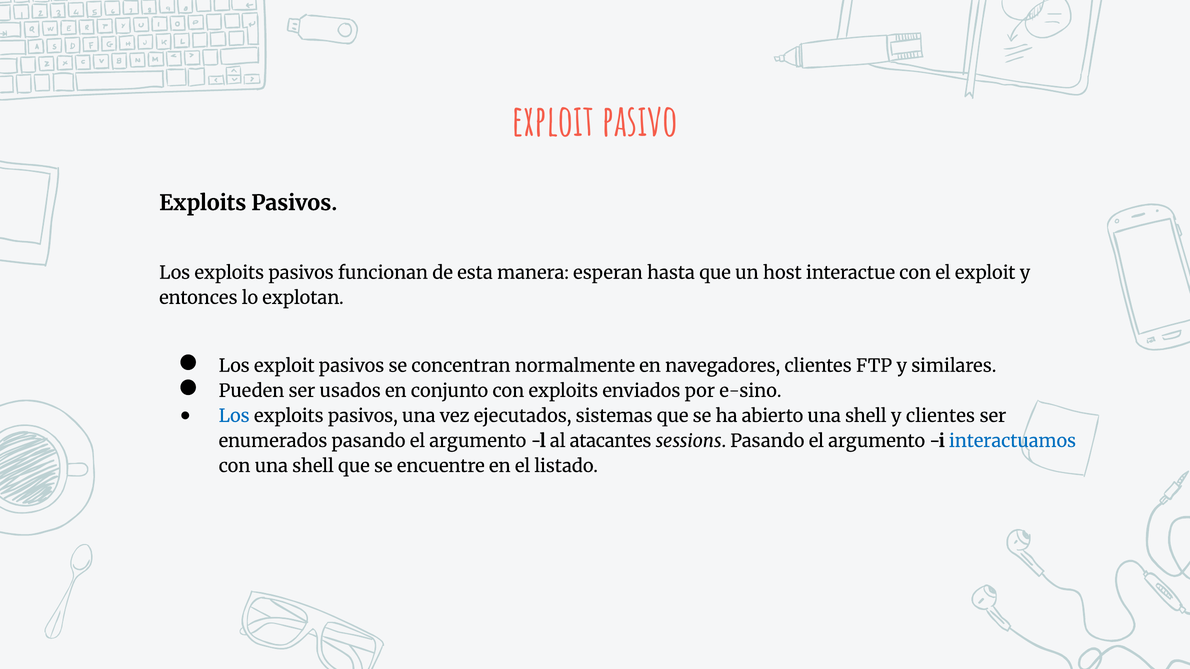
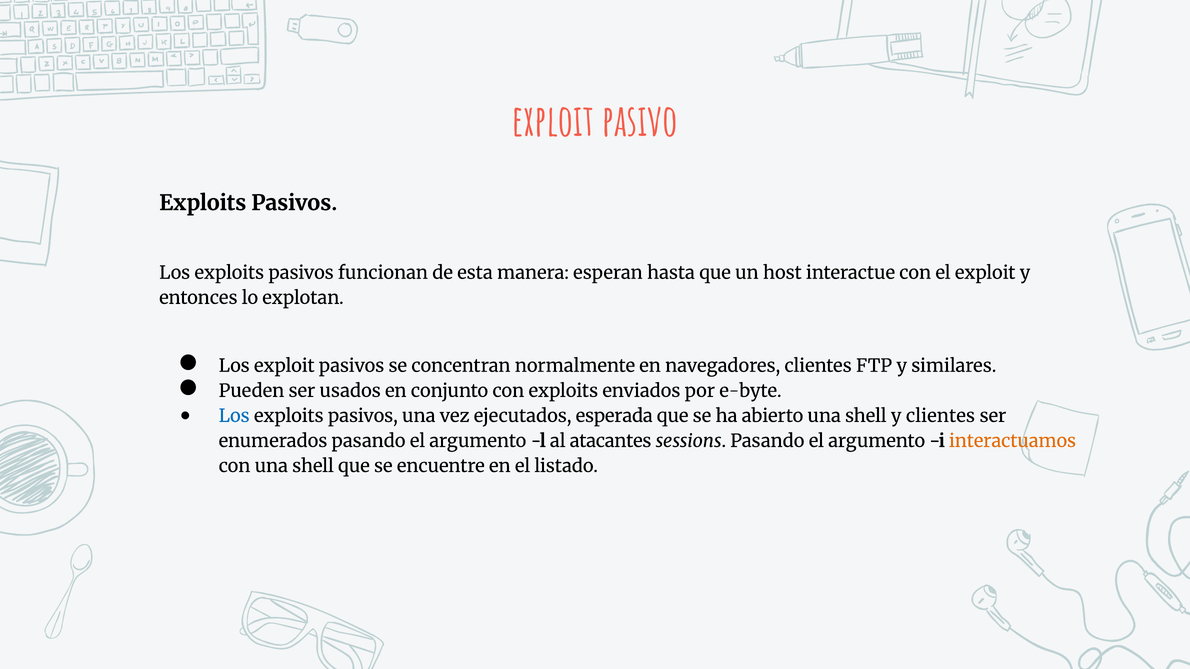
e-sino: e-sino -> e-byte
sistemas: sistemas -> esperada
interactuamos colour: blue -> orange
